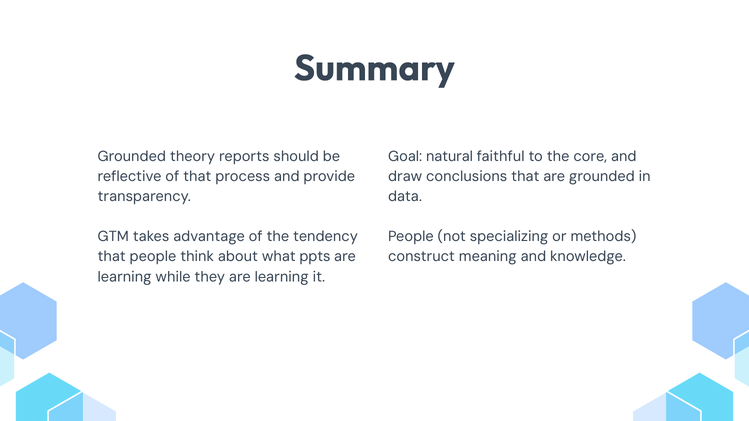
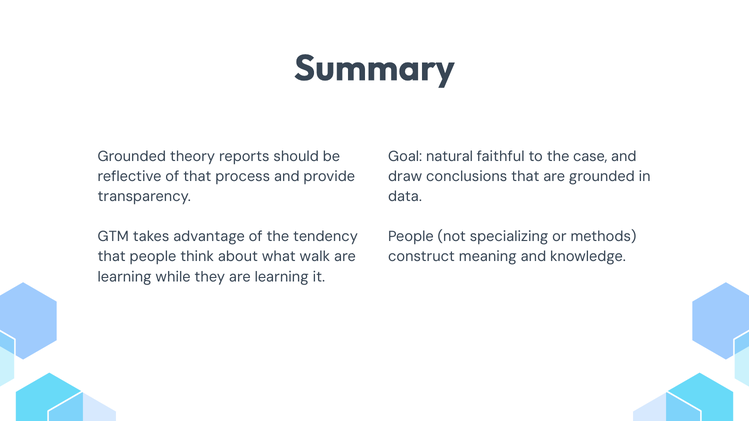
core: core -> case
ppts: ppts -> walk
